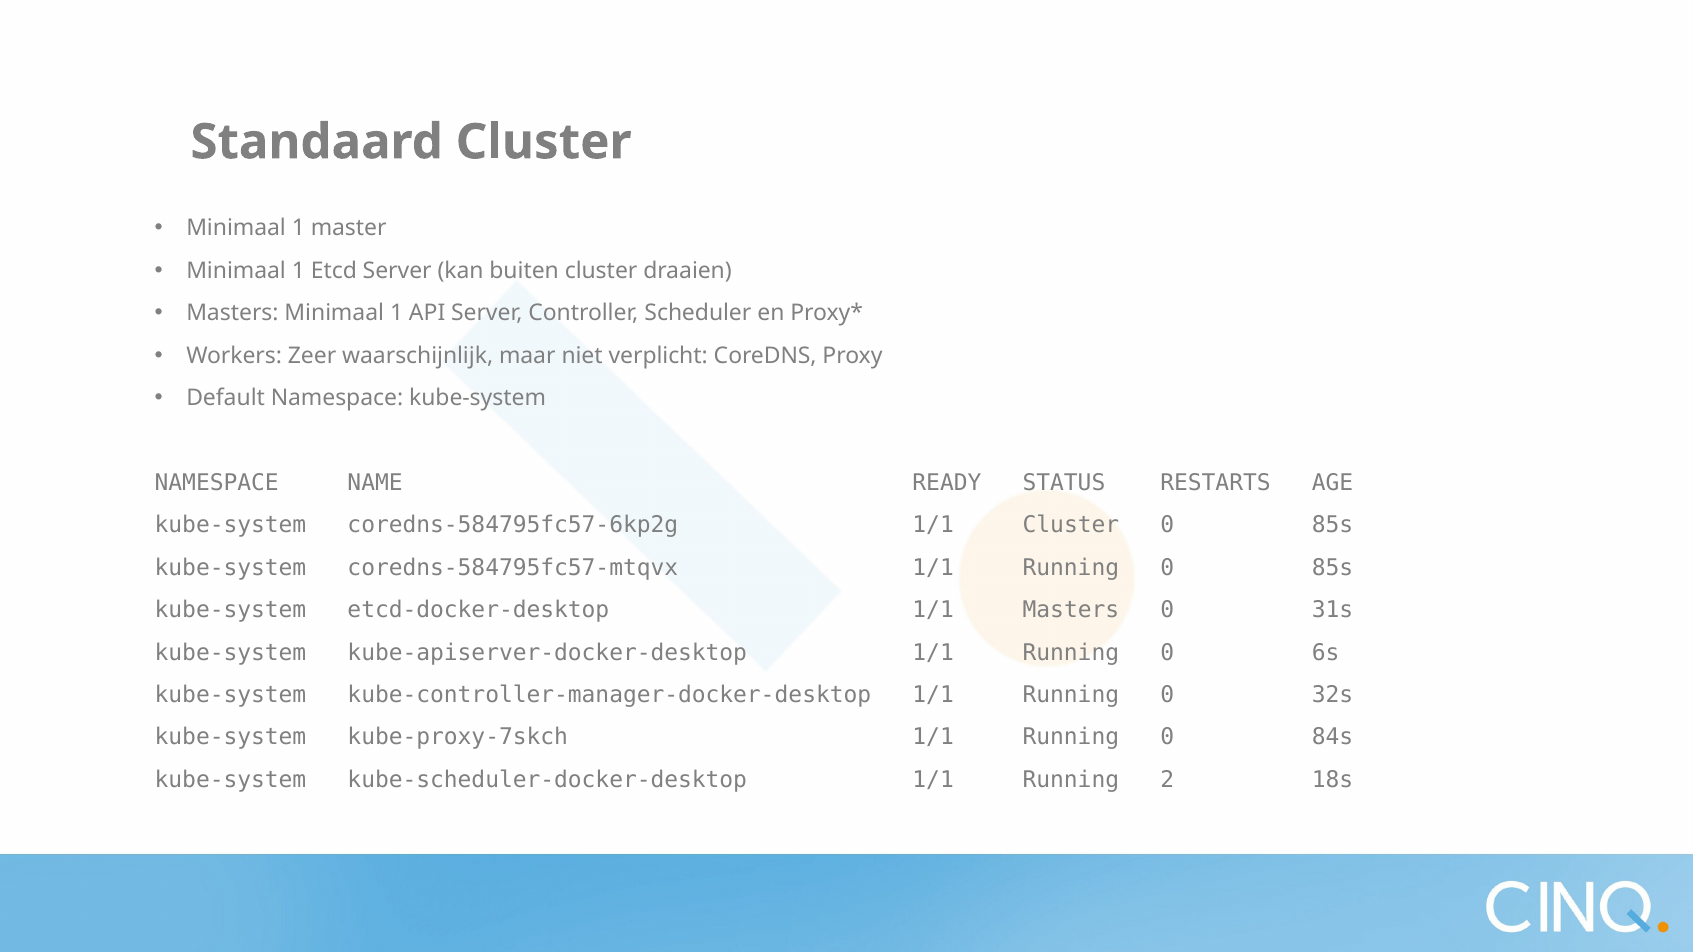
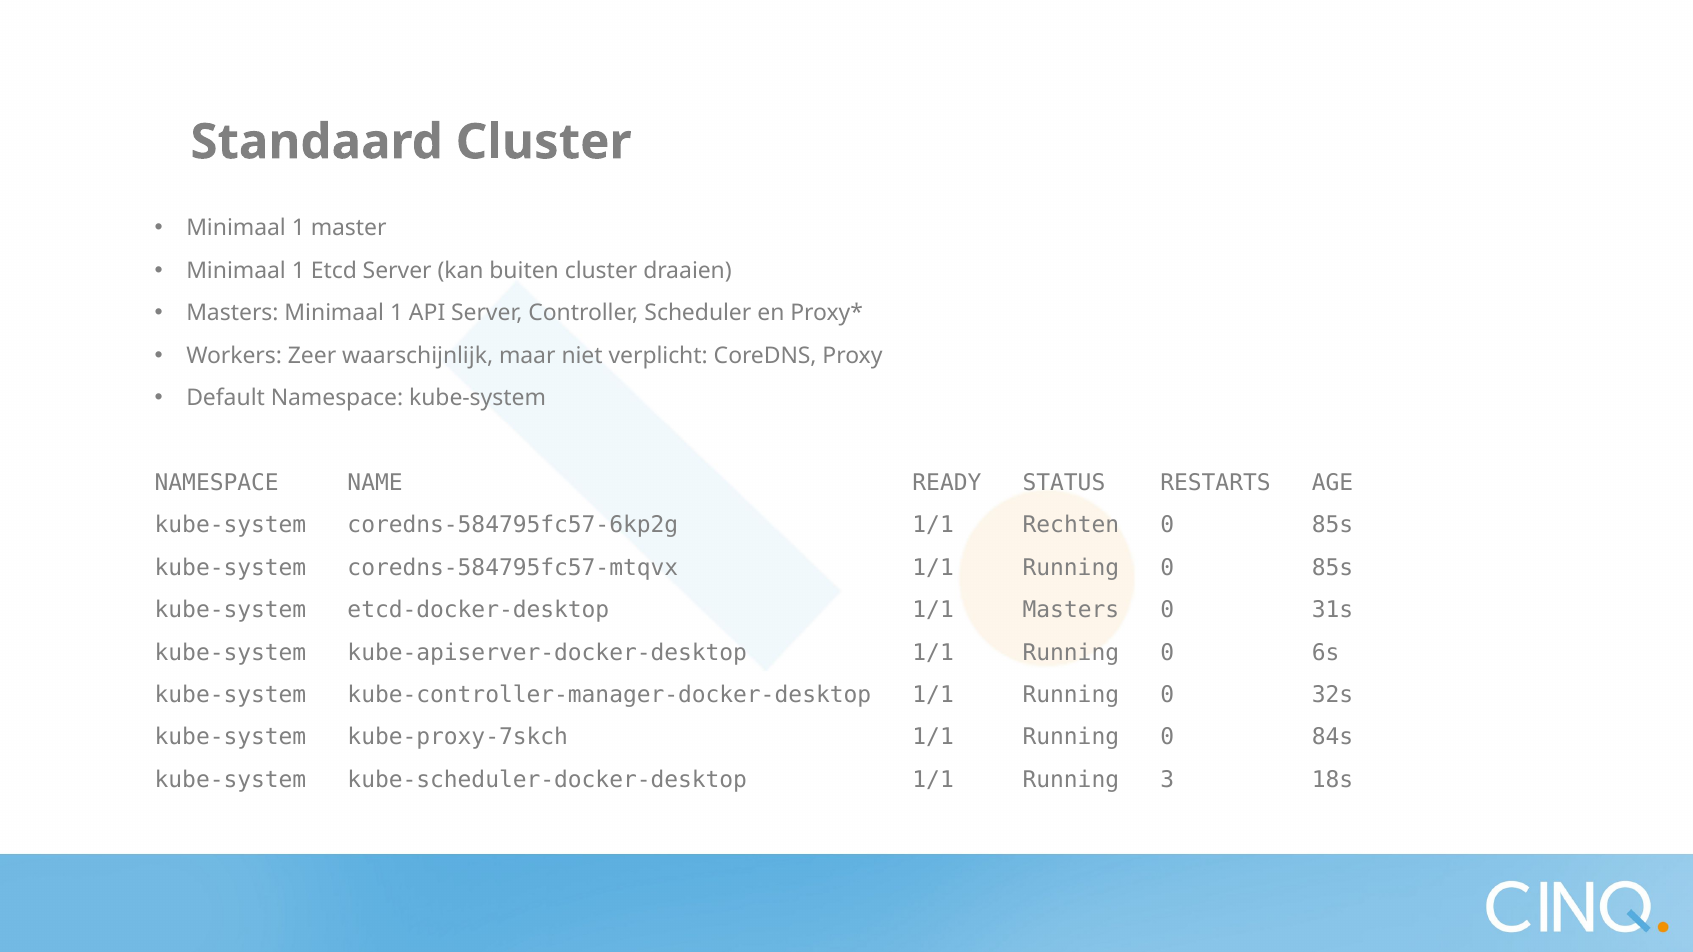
1/1 Cluster: Cluster -> Rechten
2: 2 -> 3
